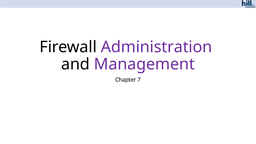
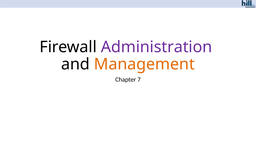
Management colour: purple -> orange
